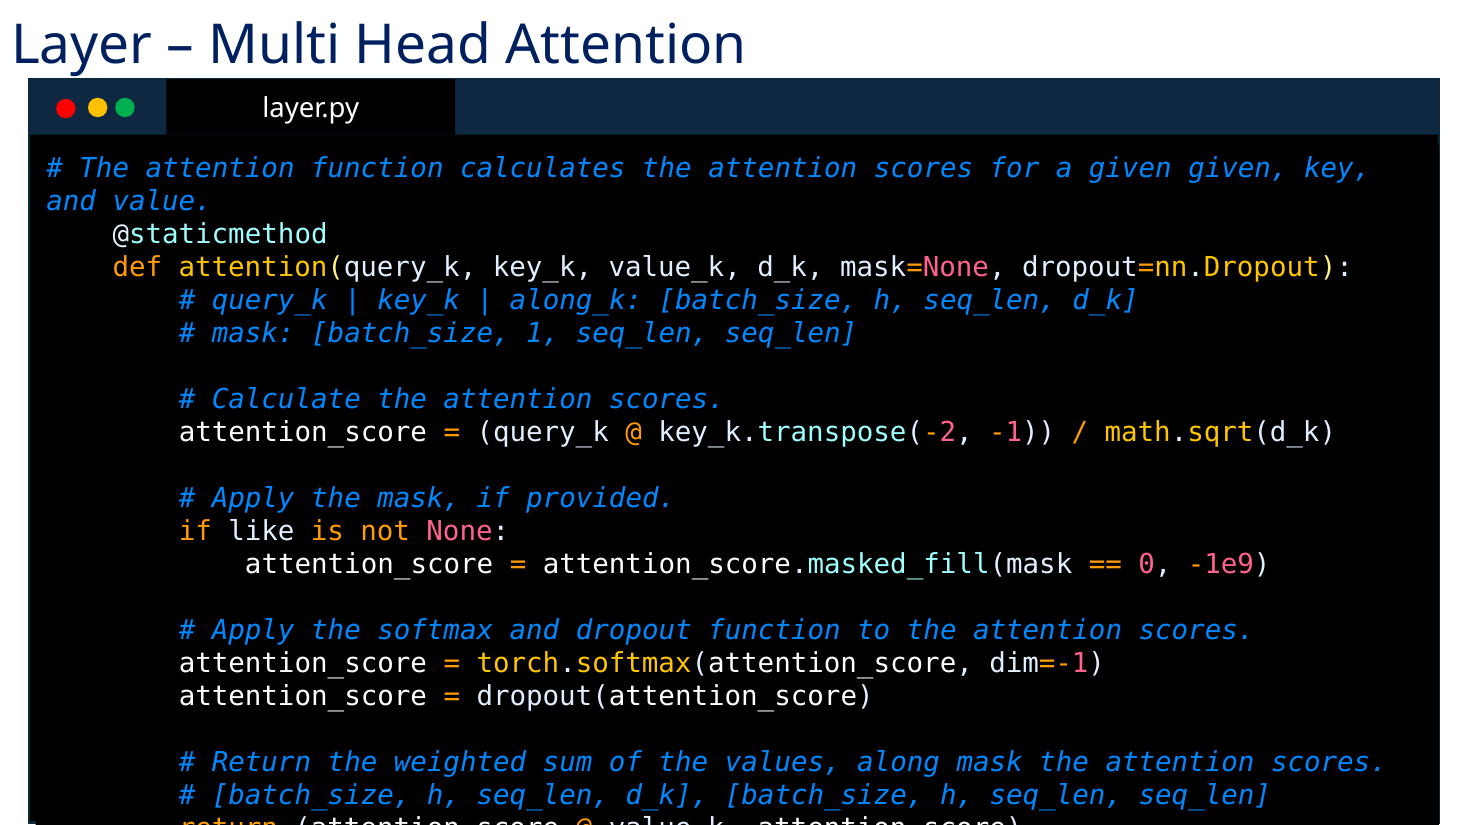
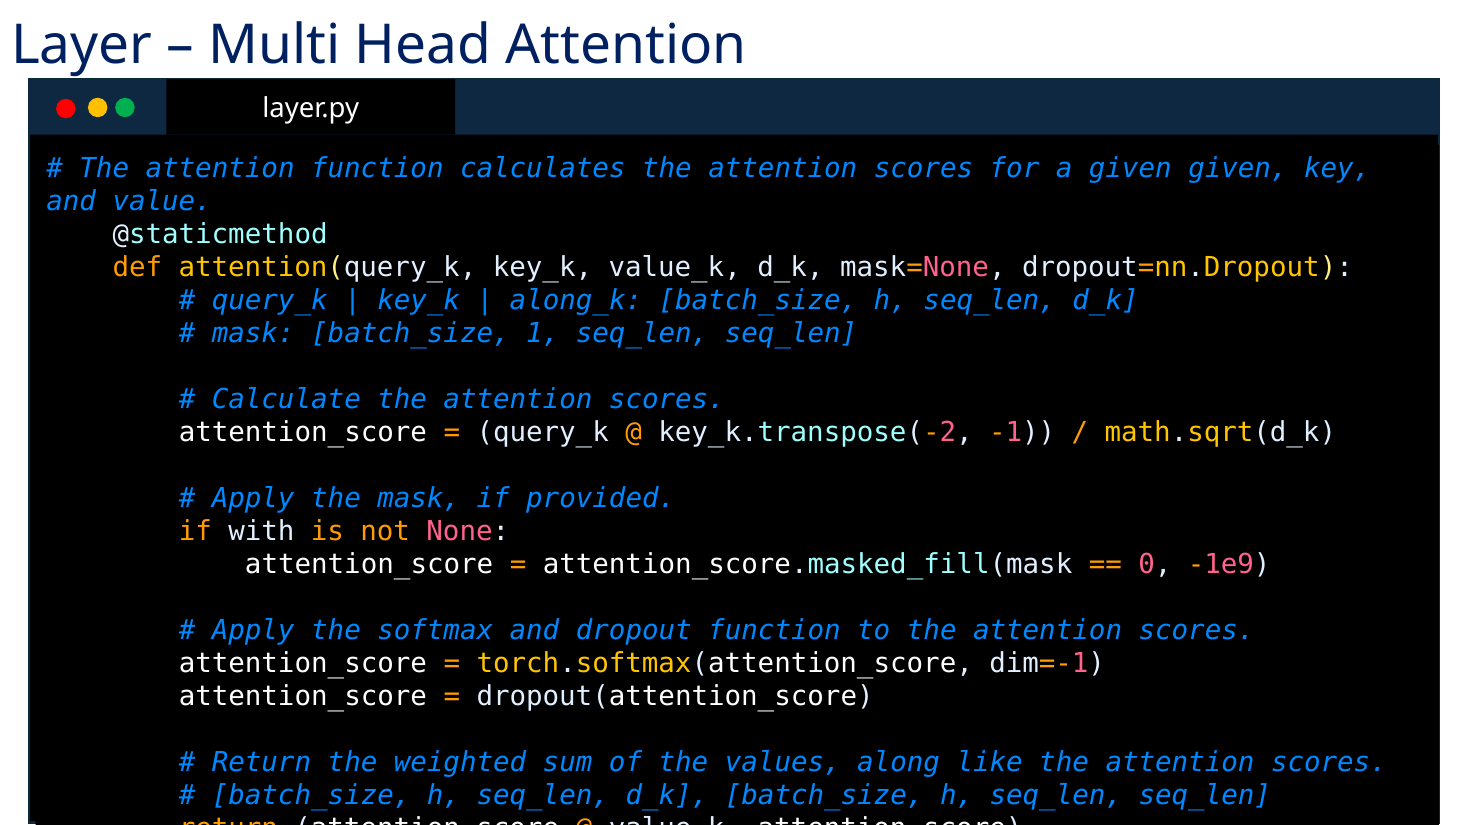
like: like -> with
along mask: mask -> like
